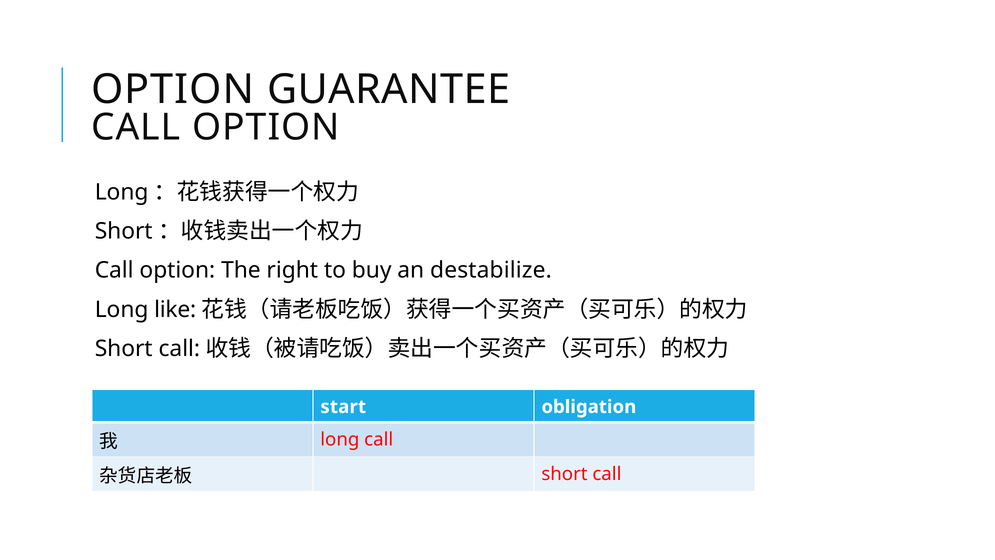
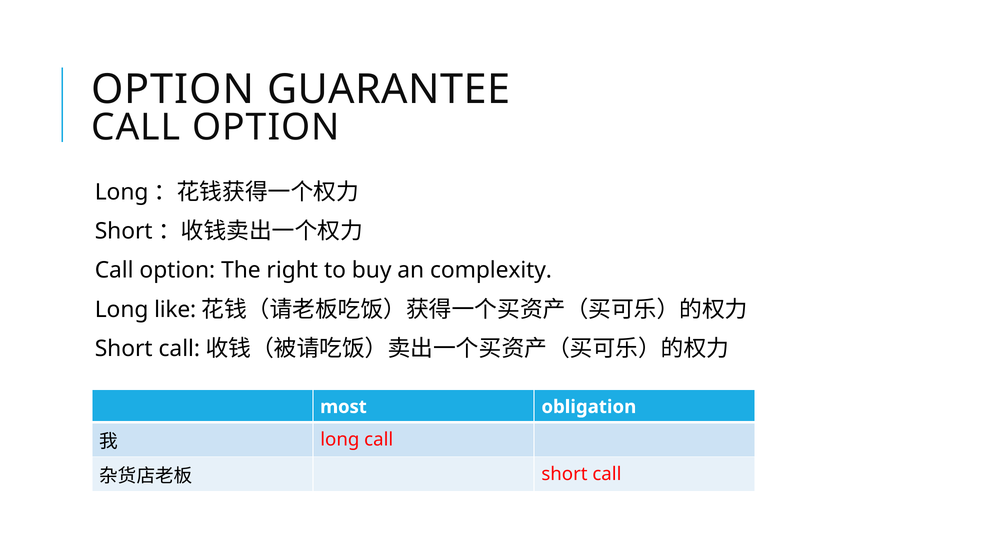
destabilize: destabilize -> complexity
start: start -> most
